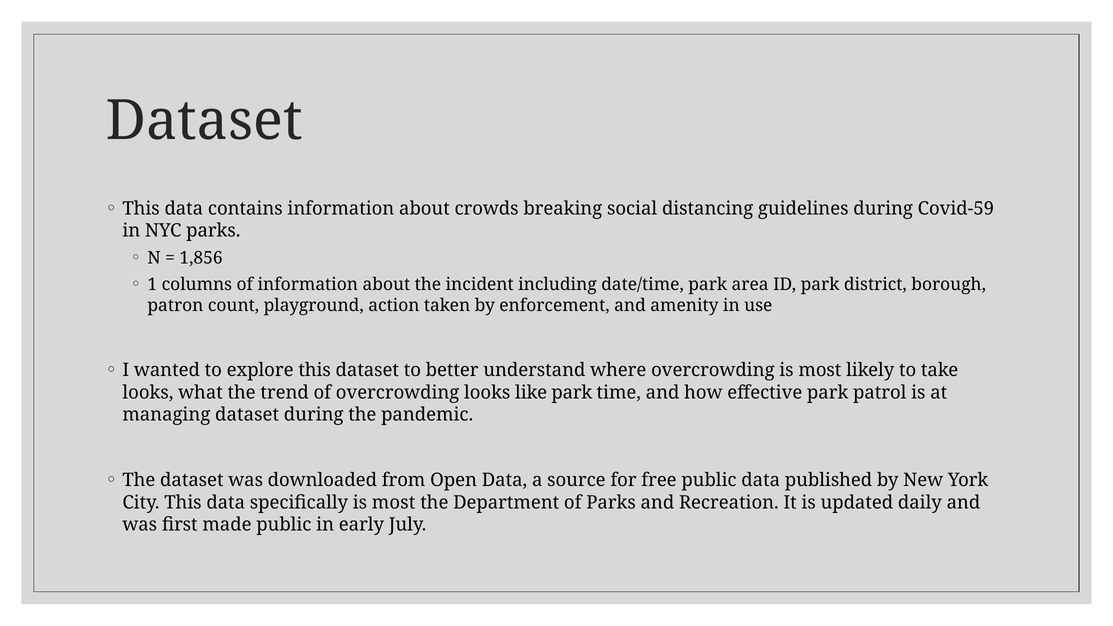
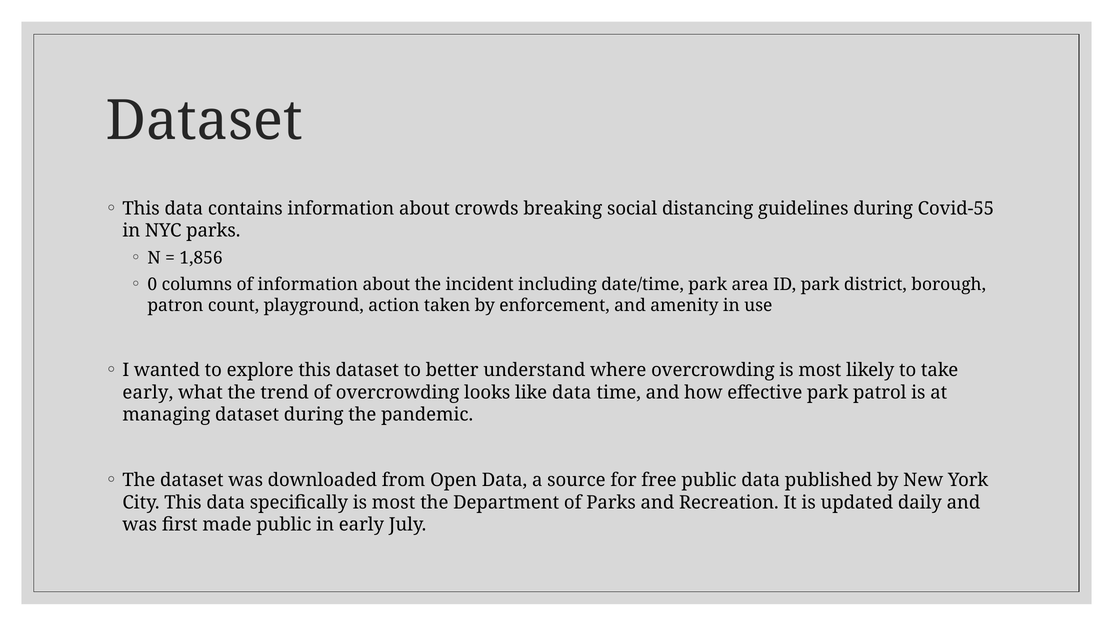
Covid-59: Covid-59 -> Covid-55
1: 1 -> 0
looks at (148, 393): looks -> early
like park: park -> data
